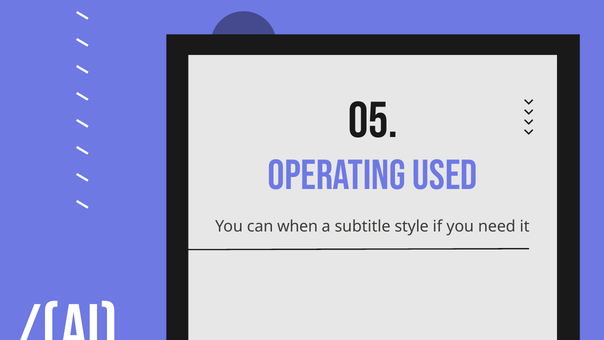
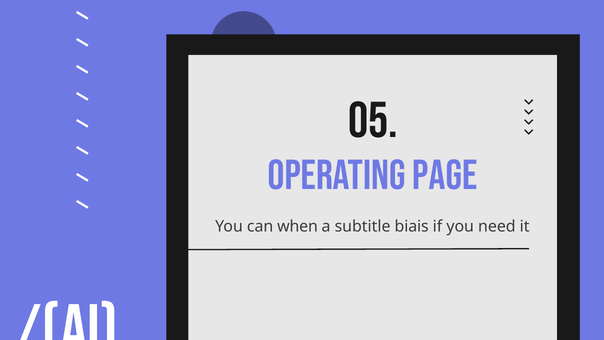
USED: USED -> PAGE
style: style -> biais
